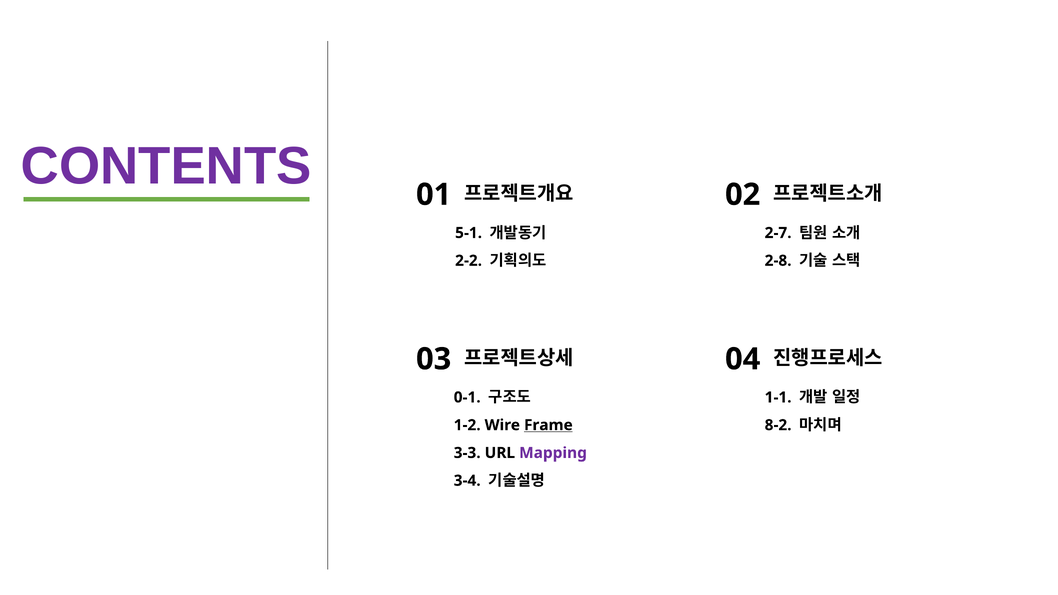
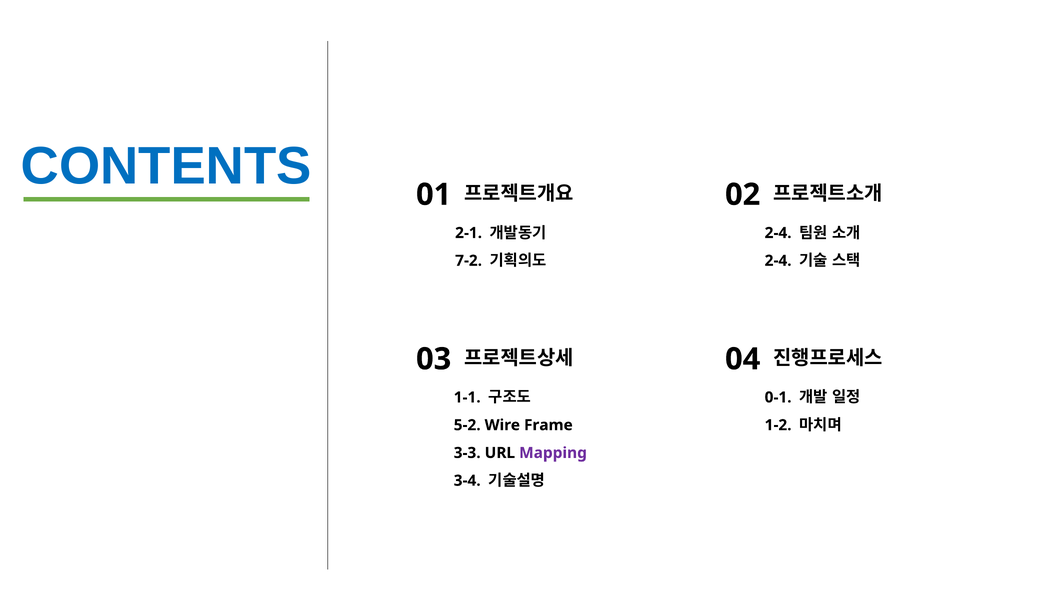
CONTENTS colour: purple -> blue
5-1: 5-1 -> 2-1
2-7 at (778, 233): 2-7 -> 2-4
2-2: 2-2 -> 7-2
2-8 at (778, 261): 2-8 -> 2-4
0-1: 0-1 -> 1-1
1-1: 1-1 -> 0-1
1-2: 1-2 -> 5-2
Frame underline: present -> none
8-2: 8-2 -> 1-2
